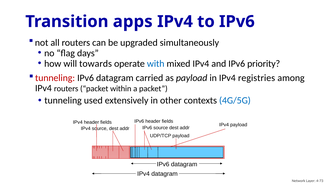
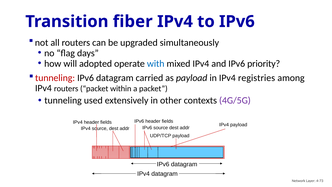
apps: apps -> fiber
towards: towards -> adopted
4G/5G colour: blue -> purple
